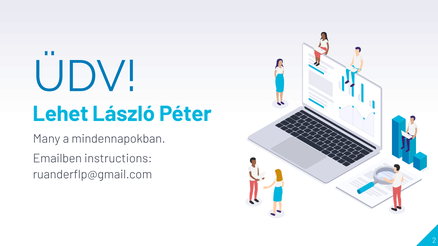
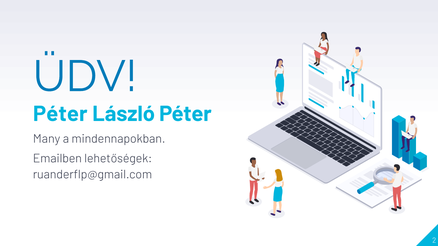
Lehet at (60, 114): Lehet -> Péter
instructions: instructions -> lehetőségek
